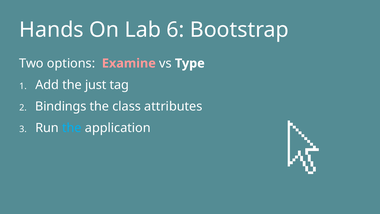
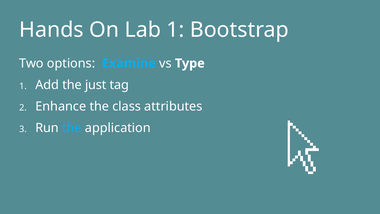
Lab 6: 6 -> 1
Examine colour: pink -> light blue
Bindings: Bindings -> Enhance
